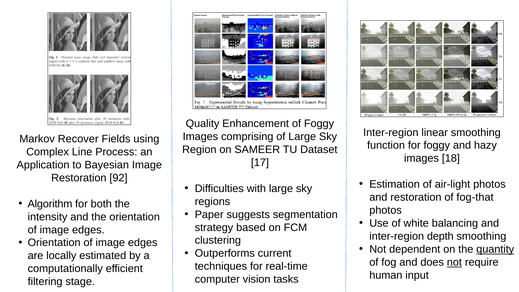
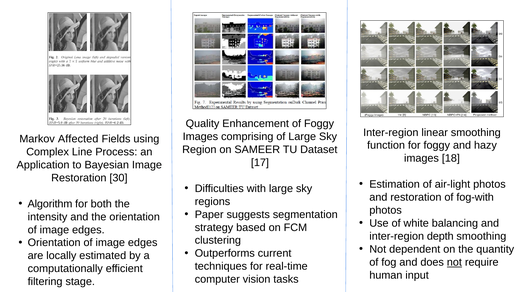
Recover: Recover -> Affected
92: 92 -> 30
fog-that: fog-that -> fog-with
quantity underline: present -> none
